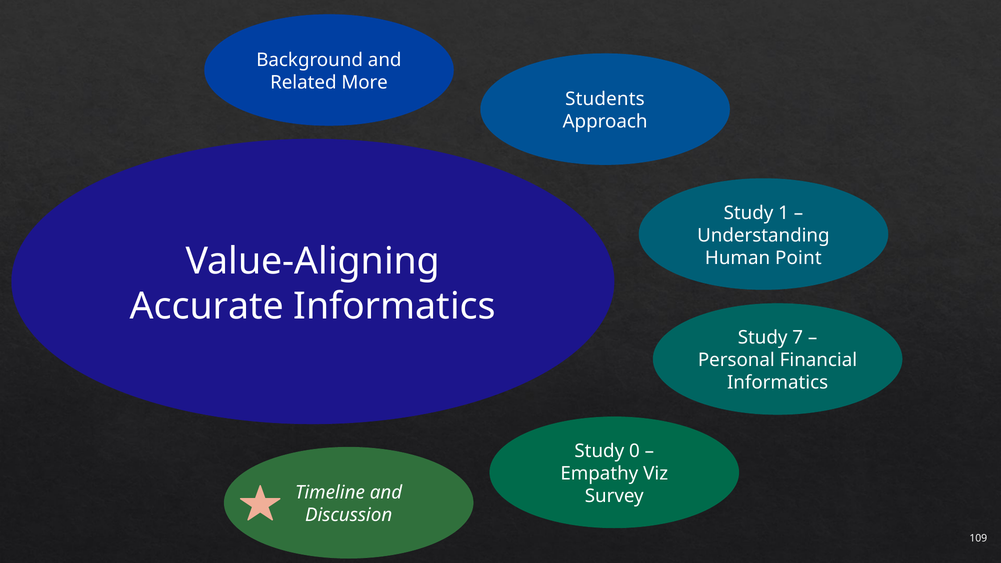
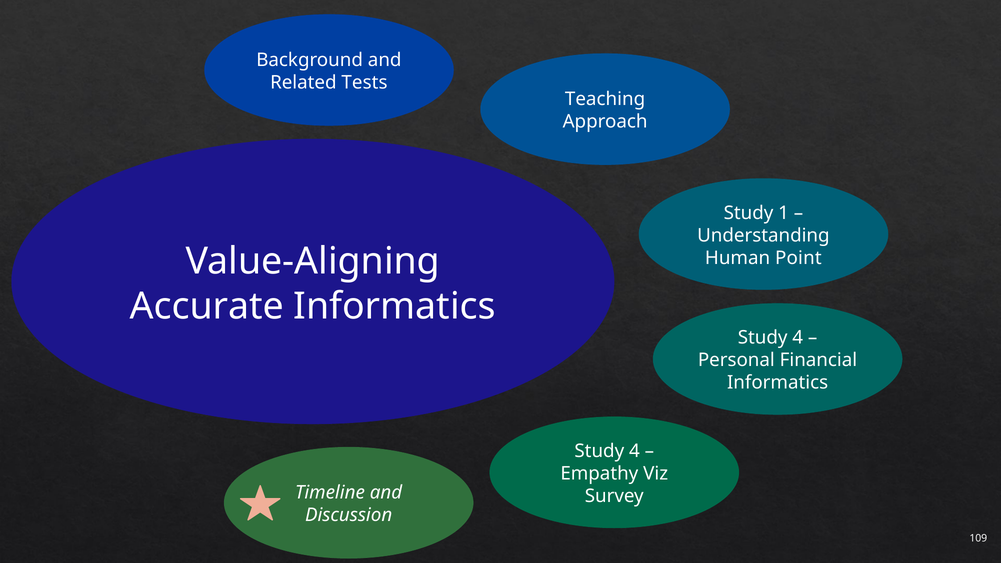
More: More -> Tests
Students: Students -> Teaching
7 at (798, 338): 7 -> 4
0 at (634, 451): 0 -> 4
